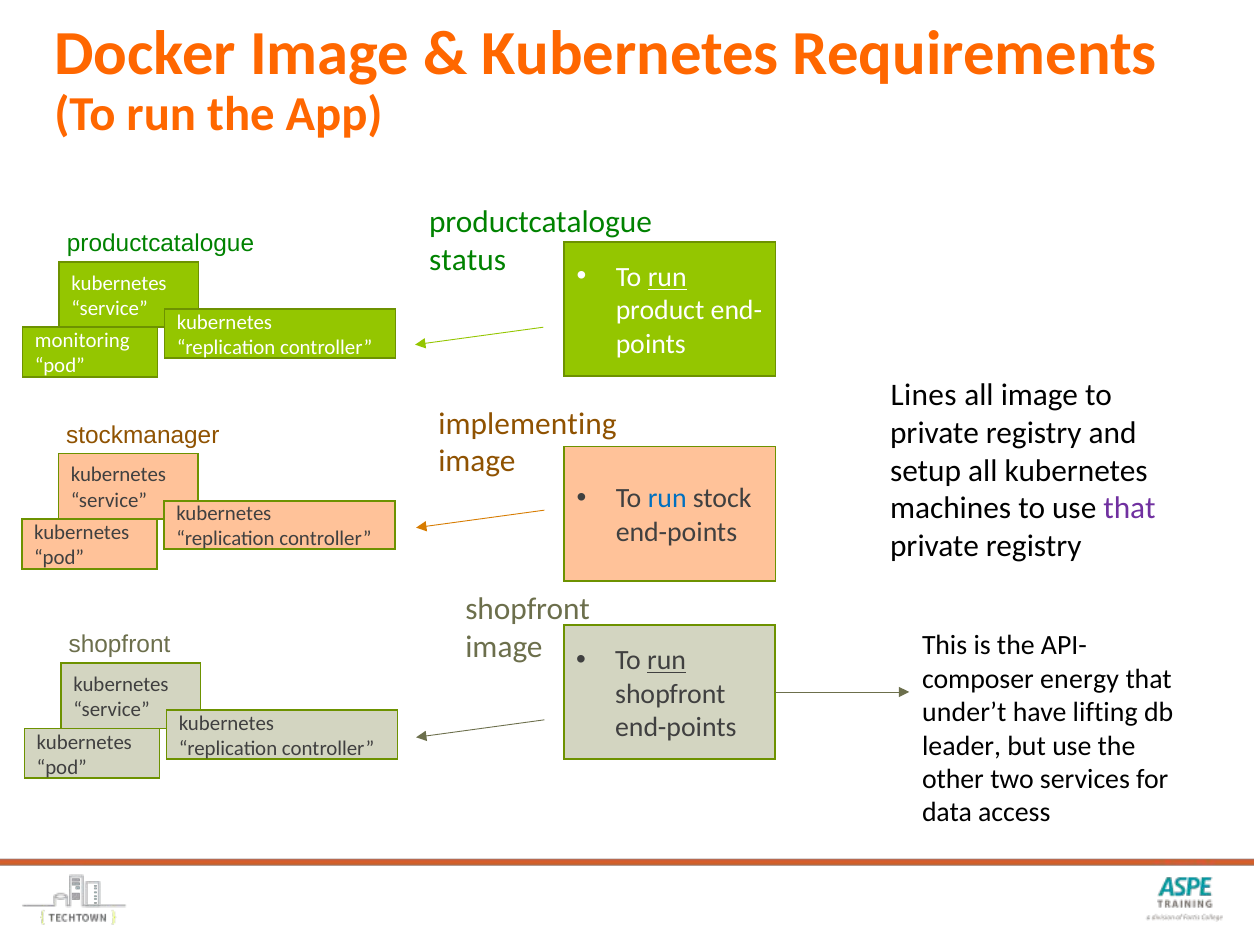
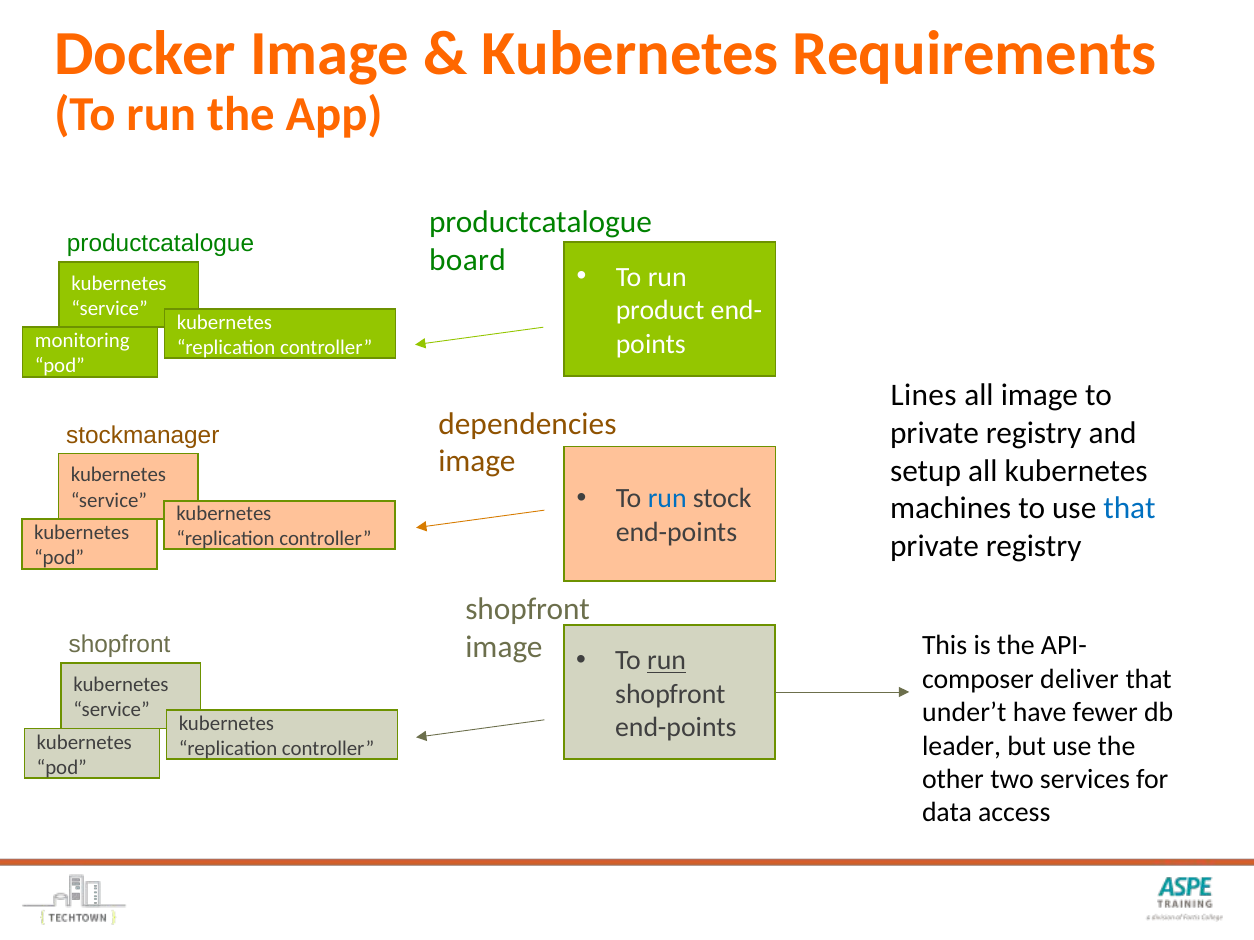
status: status -> board
run at (667, 278) underline: present -> none
implementing: implementing -> dependencies
that at (1130, 509) colour: purple -> blue
energy: energy -> deliver
lifting: lifting -> fewer
